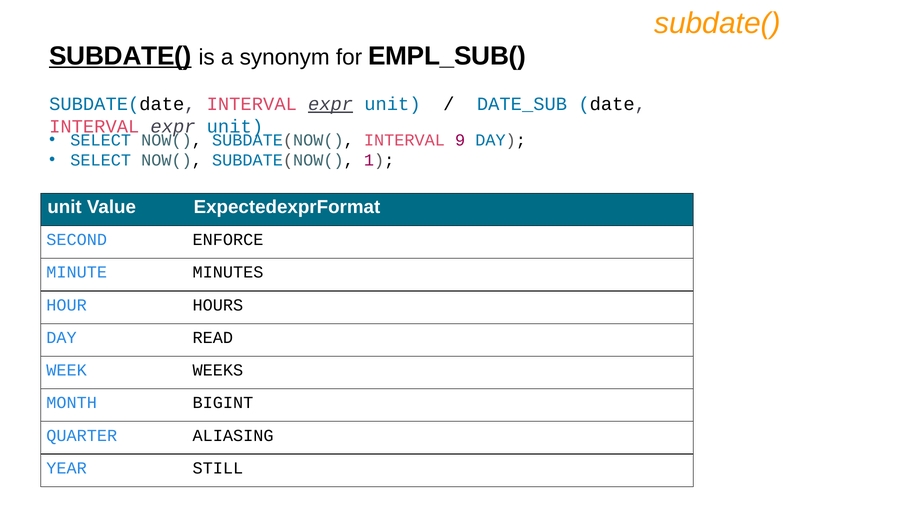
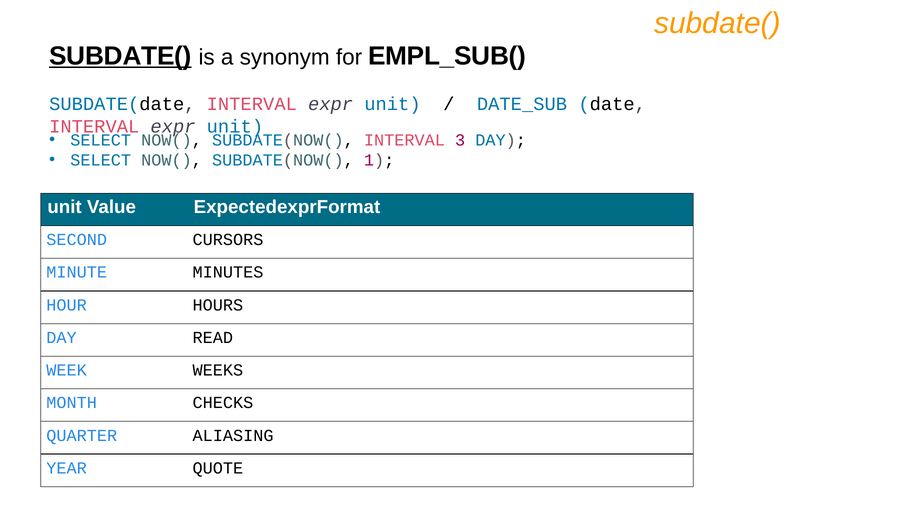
expr at (331, 104) underline: present -> none
9: 9 -> 3
ENFORCE: ENFORCE -> CURSORS
BIGINT: BIGINT -> CHECKS
STILL: STILL -> QUOTE
